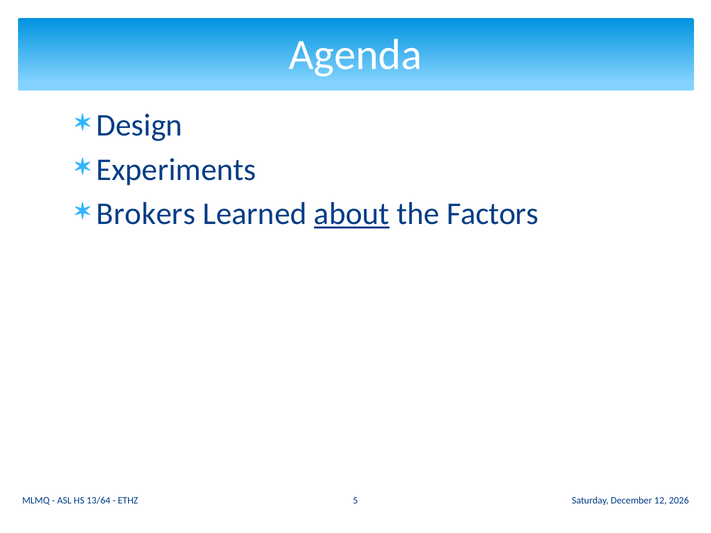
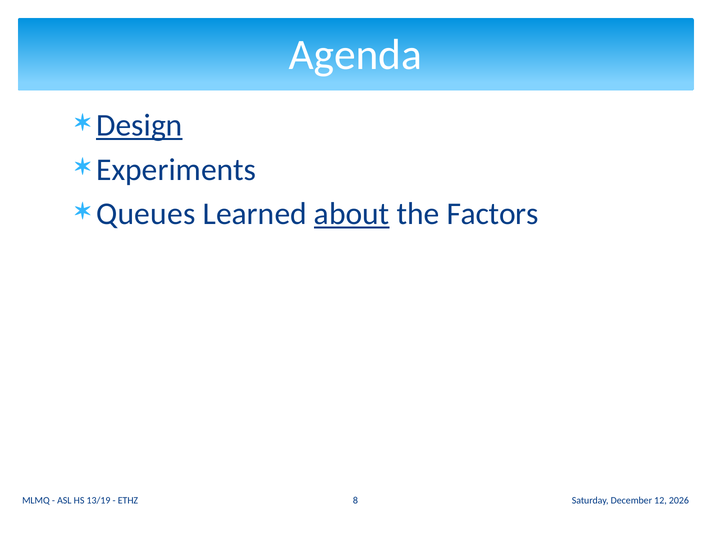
Design underline: none -> present
Brokers: Brokers -> Queues
13/64: 13/64 -> 13/19
5: 5 -> 8
